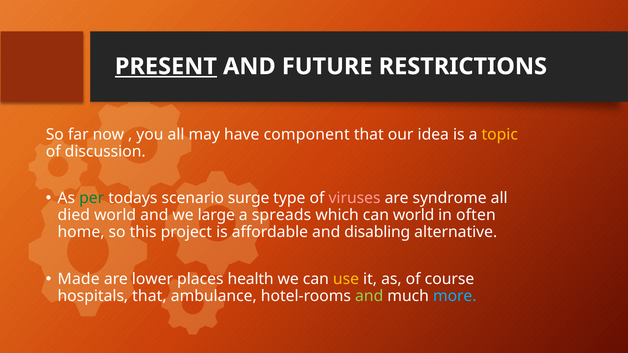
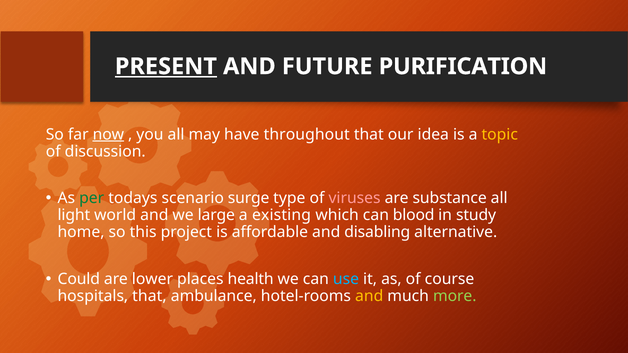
RESTRICTIONS: RESTRICTIONS -> PURIFICATION
now underline: none -> present
component: component -> throughout
syndrome: syndrome -> substance
died: died -> light
spreads: spreads -> existing
can world: world -> blood
often: often -> study
Made: Made -> Could
use colour: yellow -> light blue
and at (369, 296) colour: light green -> yellow
more colour: light blue -> light green
